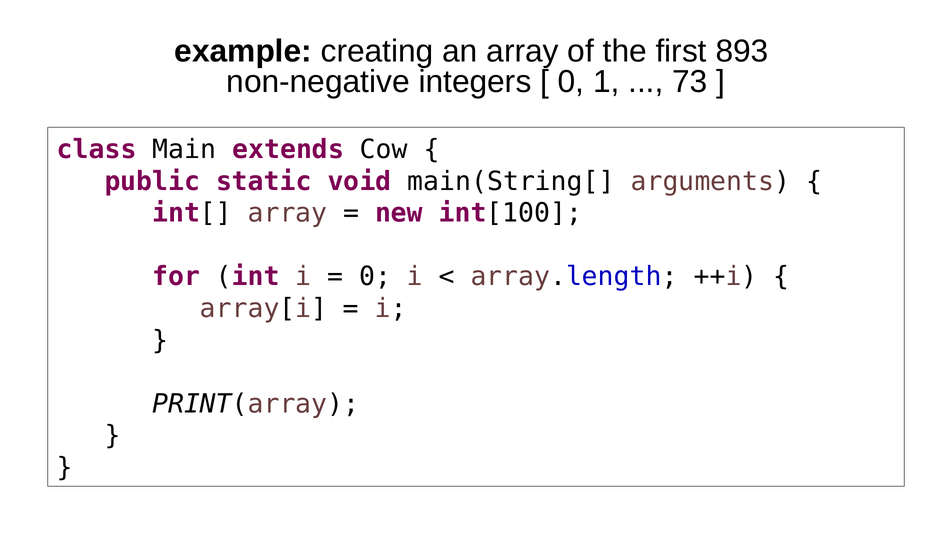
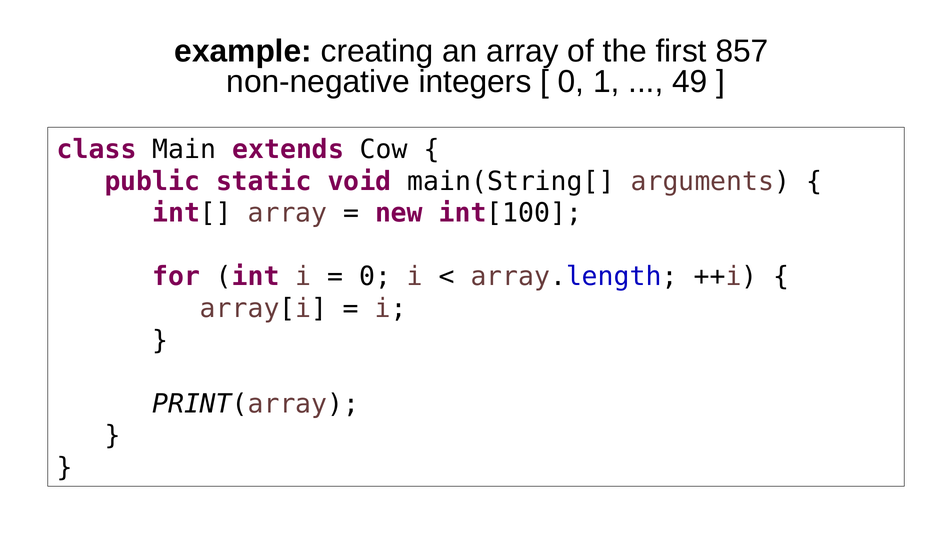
893: 893 -> 857
73: 73 -> 49
